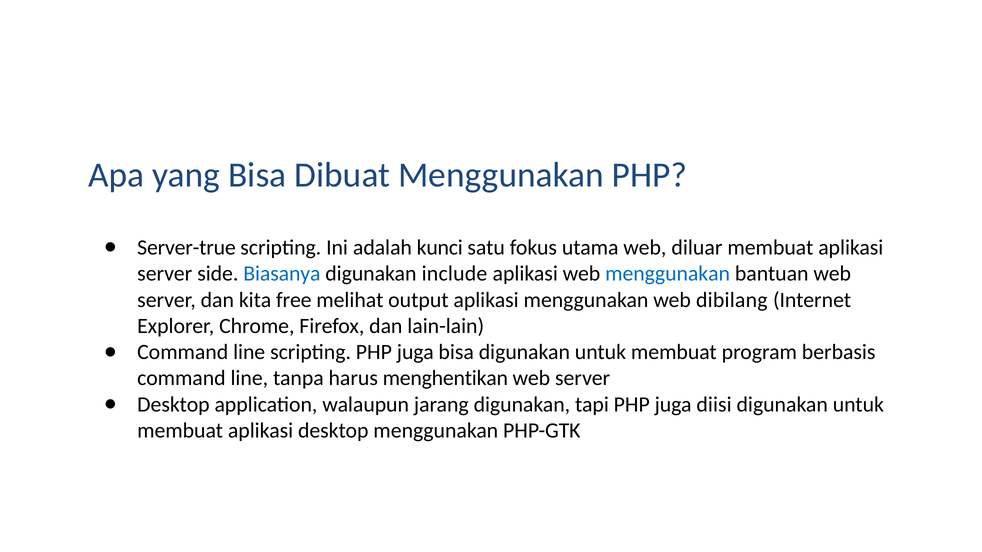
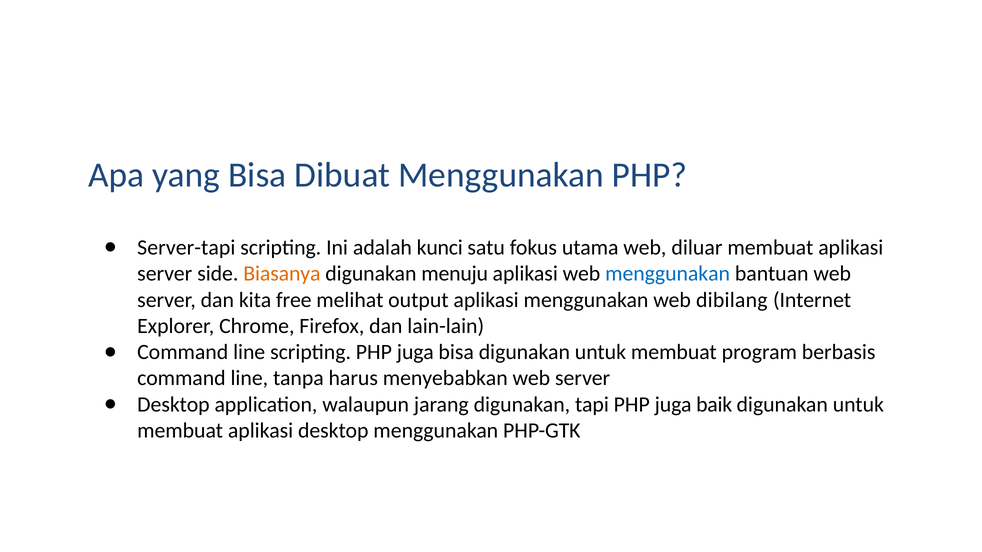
Server-true: Server-true -> Server-tapi
Biasanya colour: blue -> orange
include: include -> menuju
menghentikan: menghentikan -> menyebabkan
diisi: diisi -> baik
